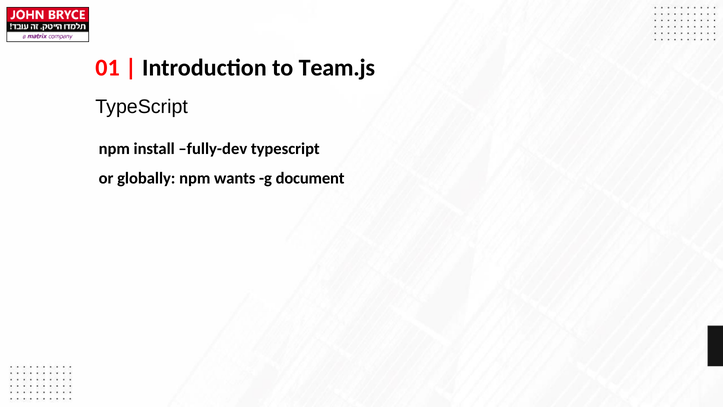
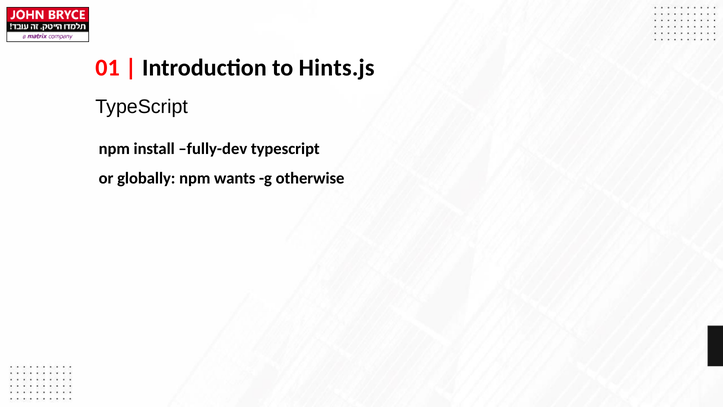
Team.js: Team.js -> Hints.js
document: document -> otherwise
